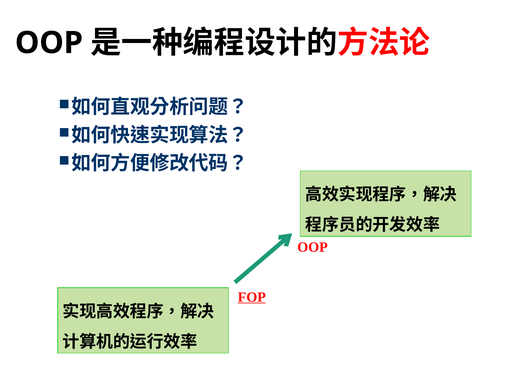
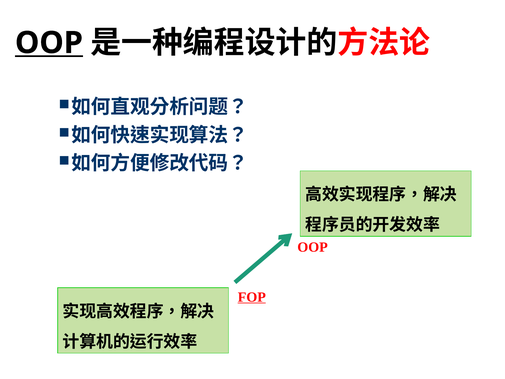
OOP at (49, 43) underline: none -> present
